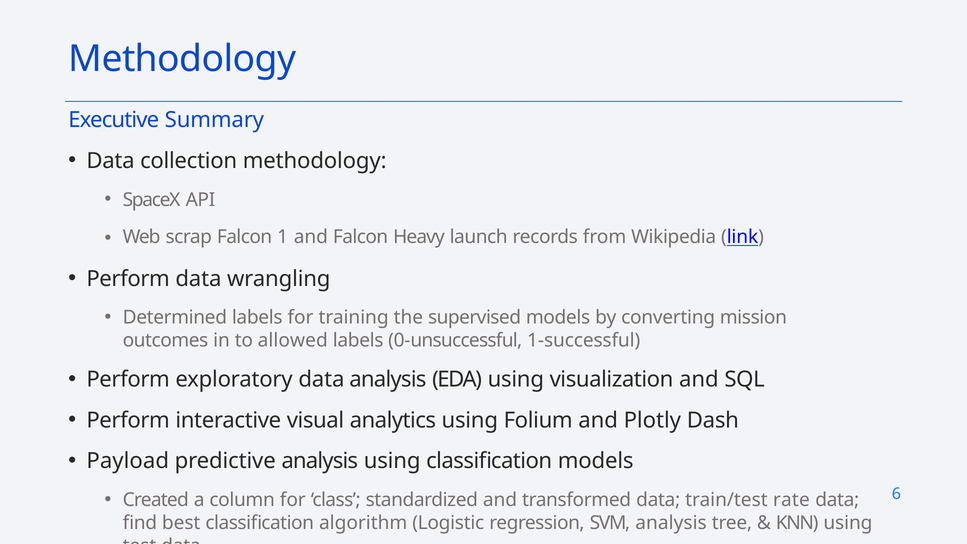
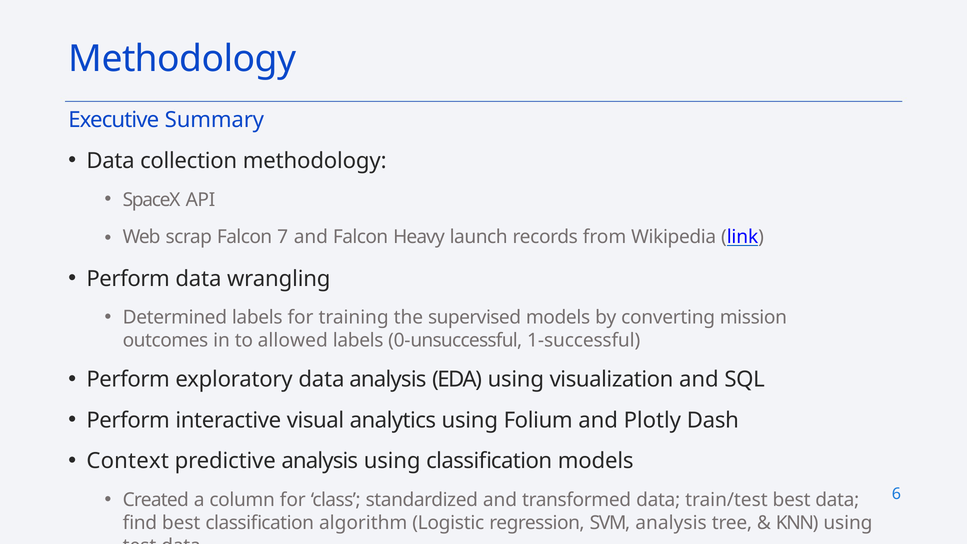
1: 1 -> 7
Payload: Payload -> Context
train/test rate: rate -> best
